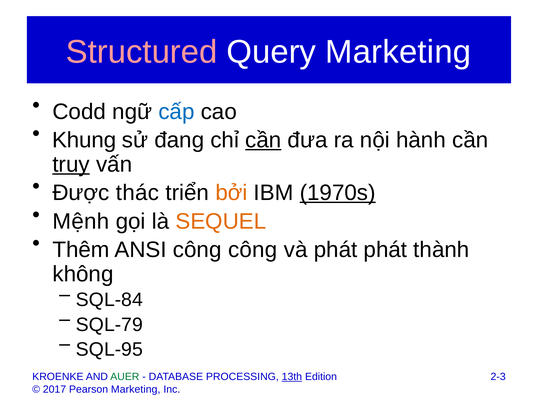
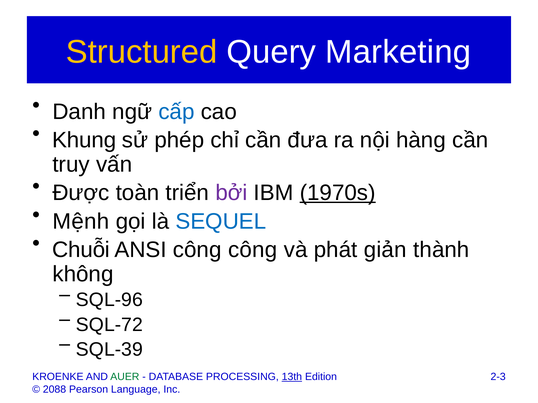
Structured colour: pink -> yellow
Codd: Codd -> Danh
đang: đang -> phép
cần at (263, 140) underline: present -> none
hành: hành -> hàng
truy underline: present -> none
thác: thác -> toàn
bởi colour: orange -> purple
SEQUEL colour: orange -> blue
Thêm: Thêm -> Chuỗi
phát phát: phát -> giản
SQL-84: SQL-84 -> SQL-96
SQL-79: SQL-79 -> SQL-72
SQL-95: SQL-95 -> SQL-39
2017: 2017 -> 2088
Pearson Marketing: Marketing -> Language
